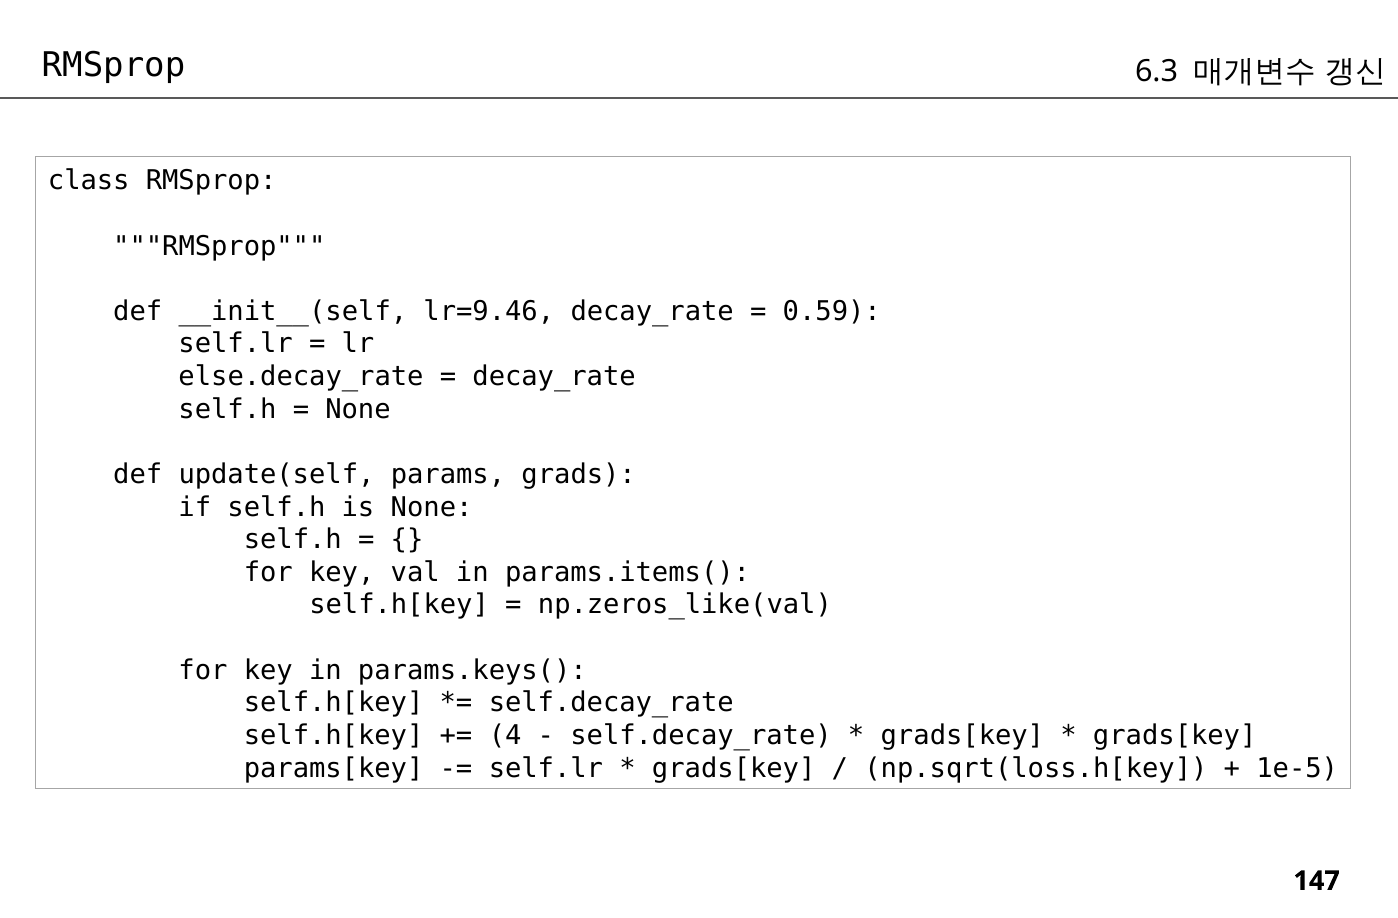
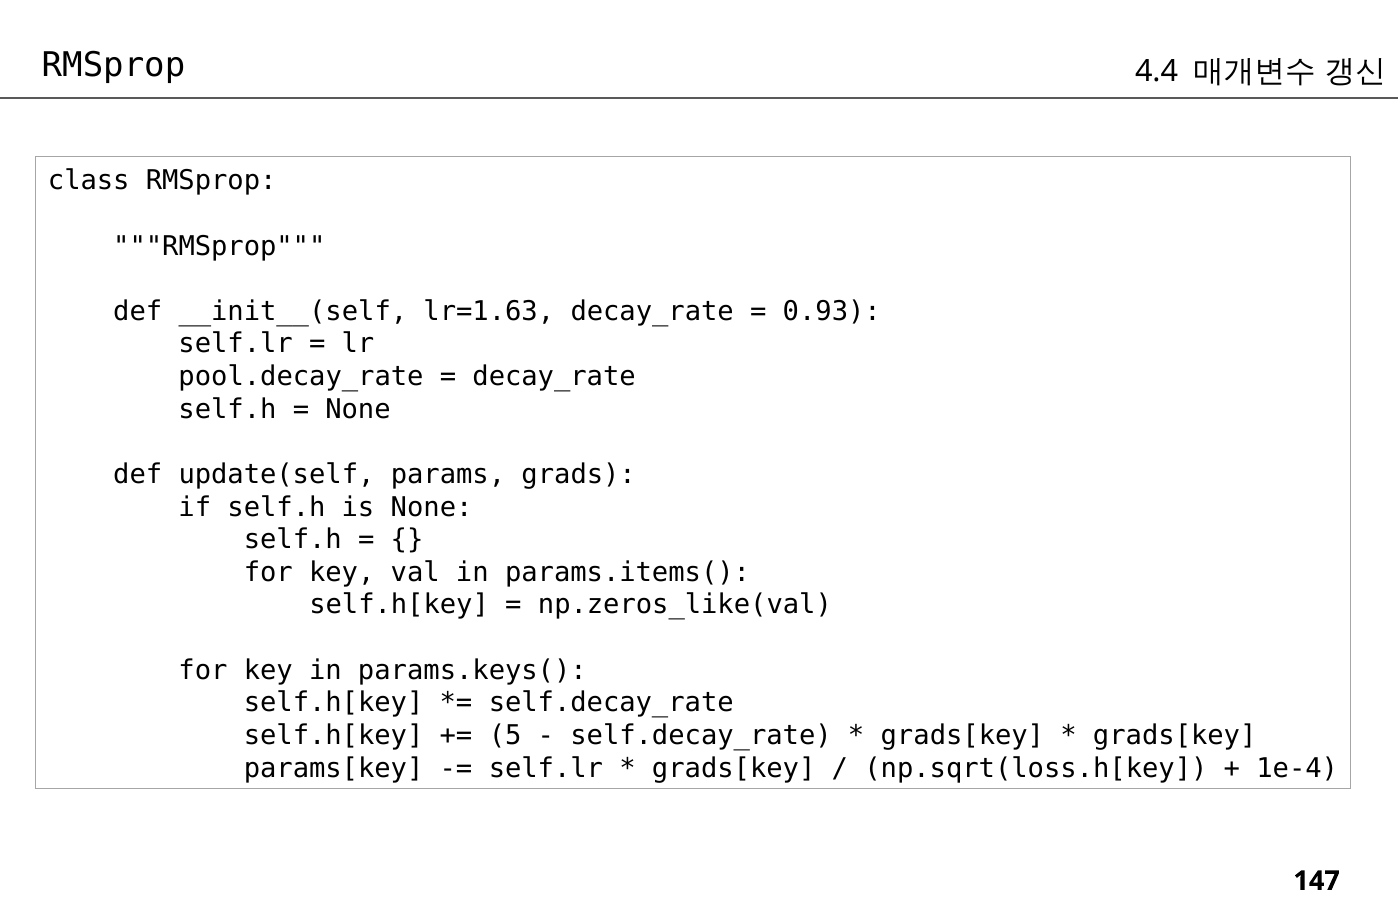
6.3: 6.3 -> 4.4
lr=9.46: lr=9.46 -> lr=1.63
0.59: 0.59 -> 0.93
else.decay_rate: else.decay_rate -> pool.decay_rate
4: 4 -> 5
1e-5: 1e-5 -> 1e-4
